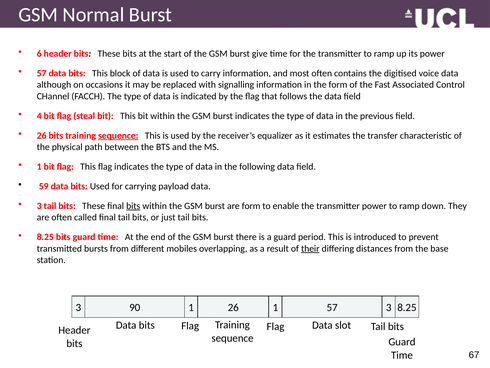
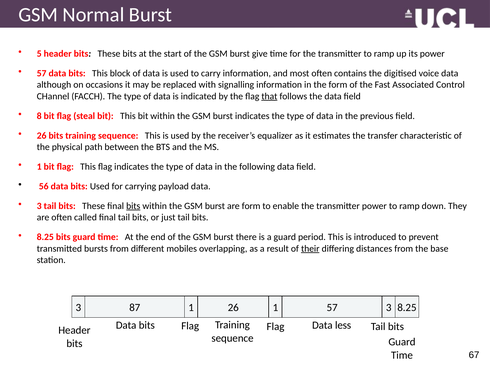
6: 6 -> 5
that underline: none -> present
4: 4 -> 8
sequence at (118, 135) underline: present -> none
59: 59 -> 56
90: 90 -> 87
slot: slot -> less
